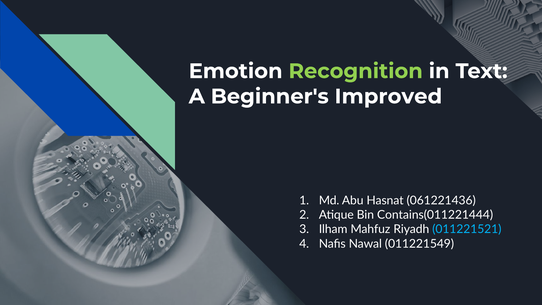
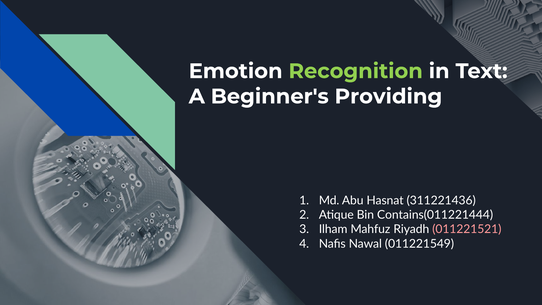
Improved: Improved -> Providing
061221436: 061221436 -> 311221436
011221521 colour: light blue -> pink
